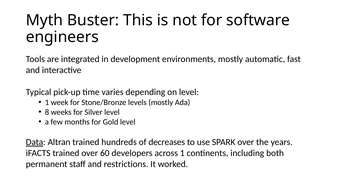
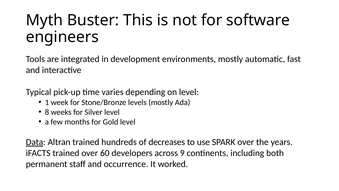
across 1: 1 -> 9
restrictions: restrictions -> occurrence
